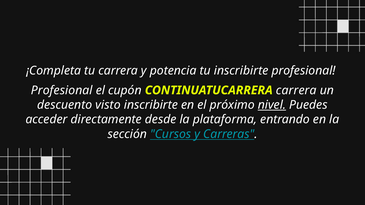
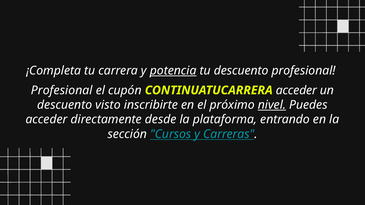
potencia underline: none -> present
tu inscribirte: inscribirte -> descuento
CONTINUATUCARRERA carrera: carrera -> acceder
